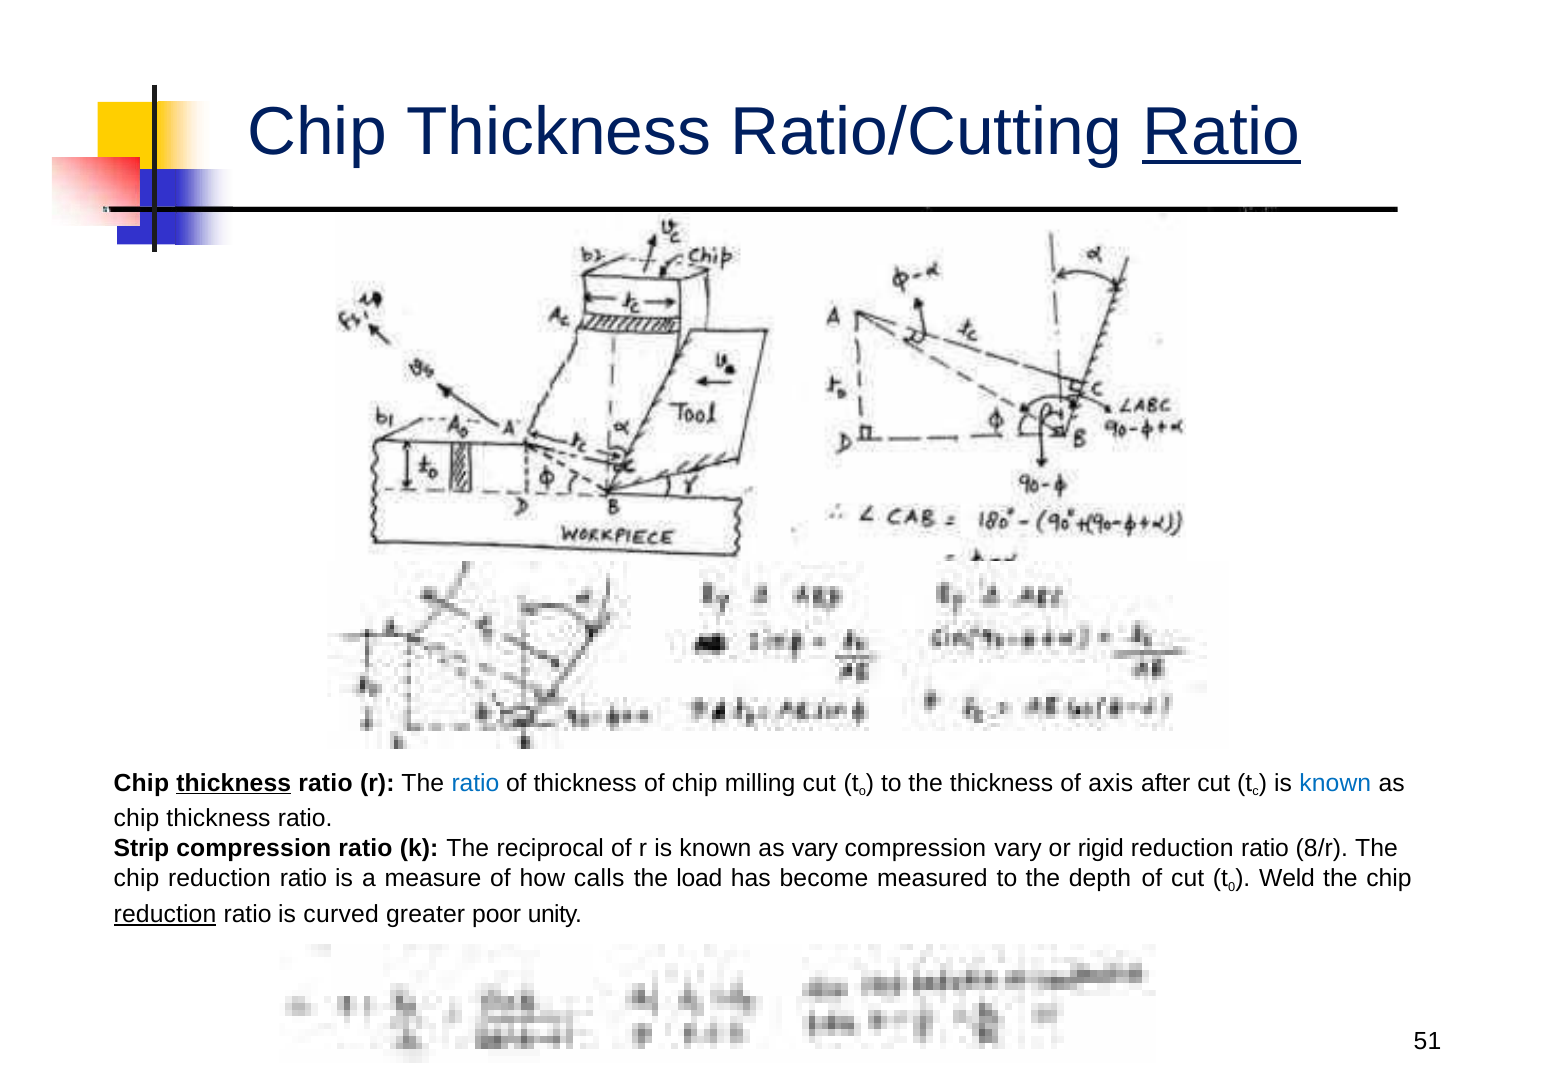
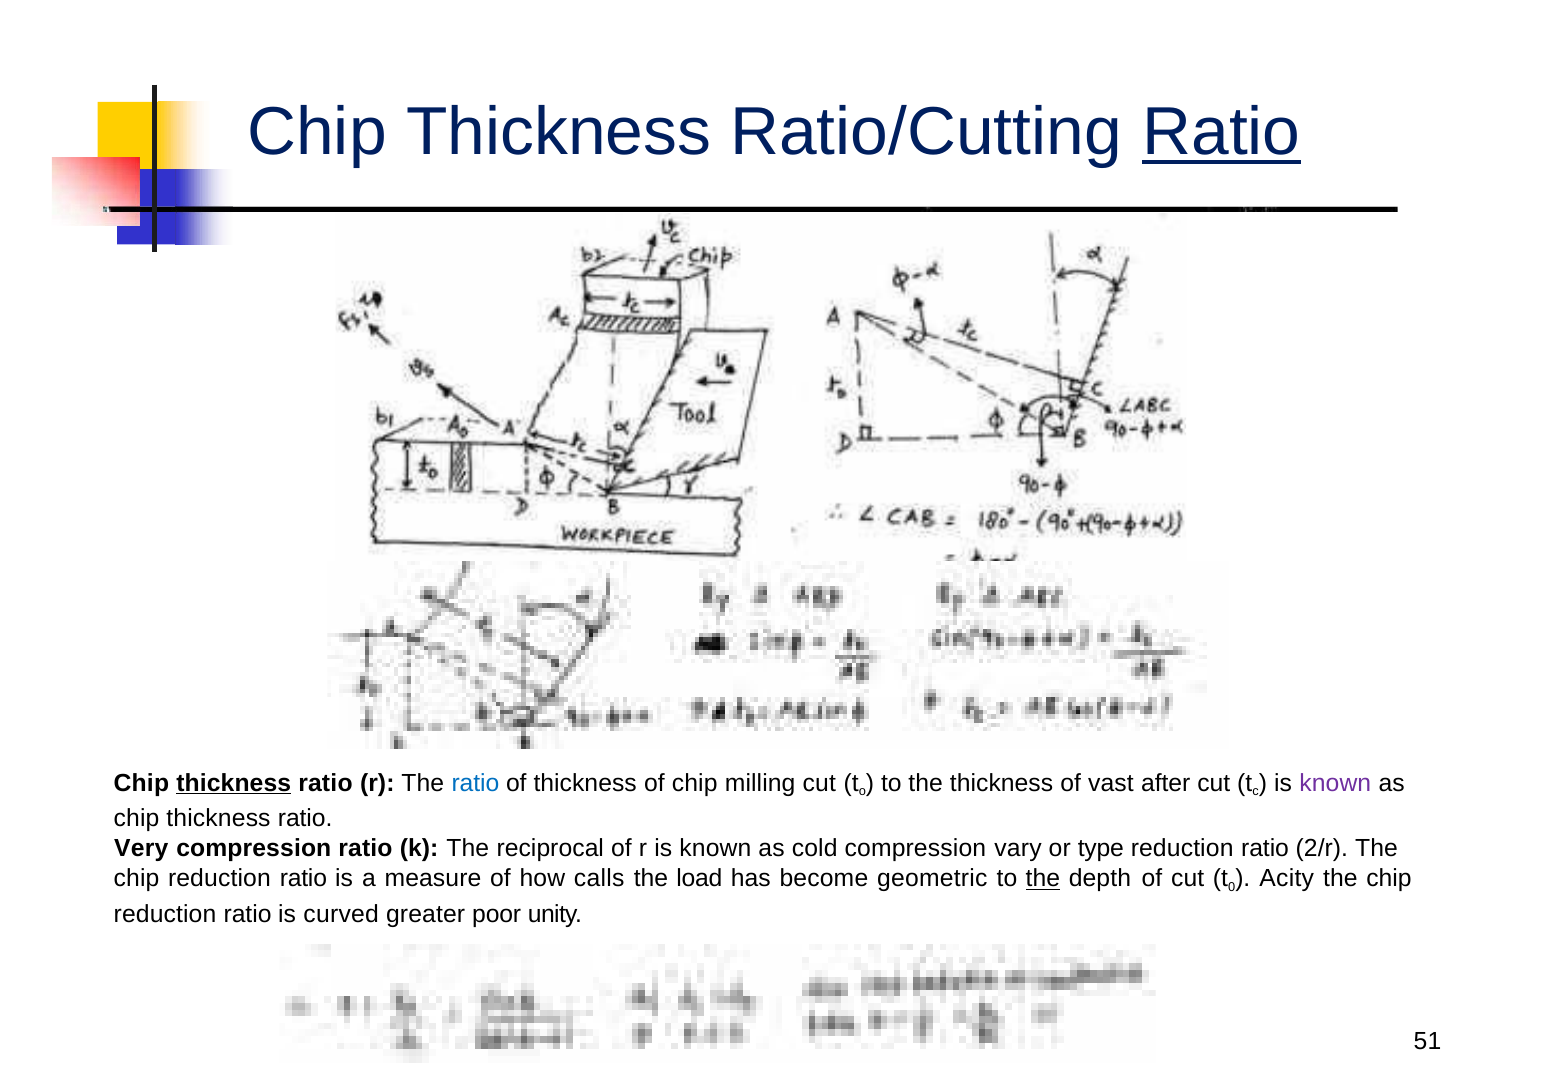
axis: axis -> vast
known at (1335, 783) colour: blue -> purple
Strip: Strip -> Very
as vary: vary -> cold
rigid: rigid -> type
8/r: 8/r -> 2/r
measured: measured -> geometric
the at (1043, 878) underline: none -> present
Weld: Weld -> Acity
reduction at (165, 914) underline: present -> none
